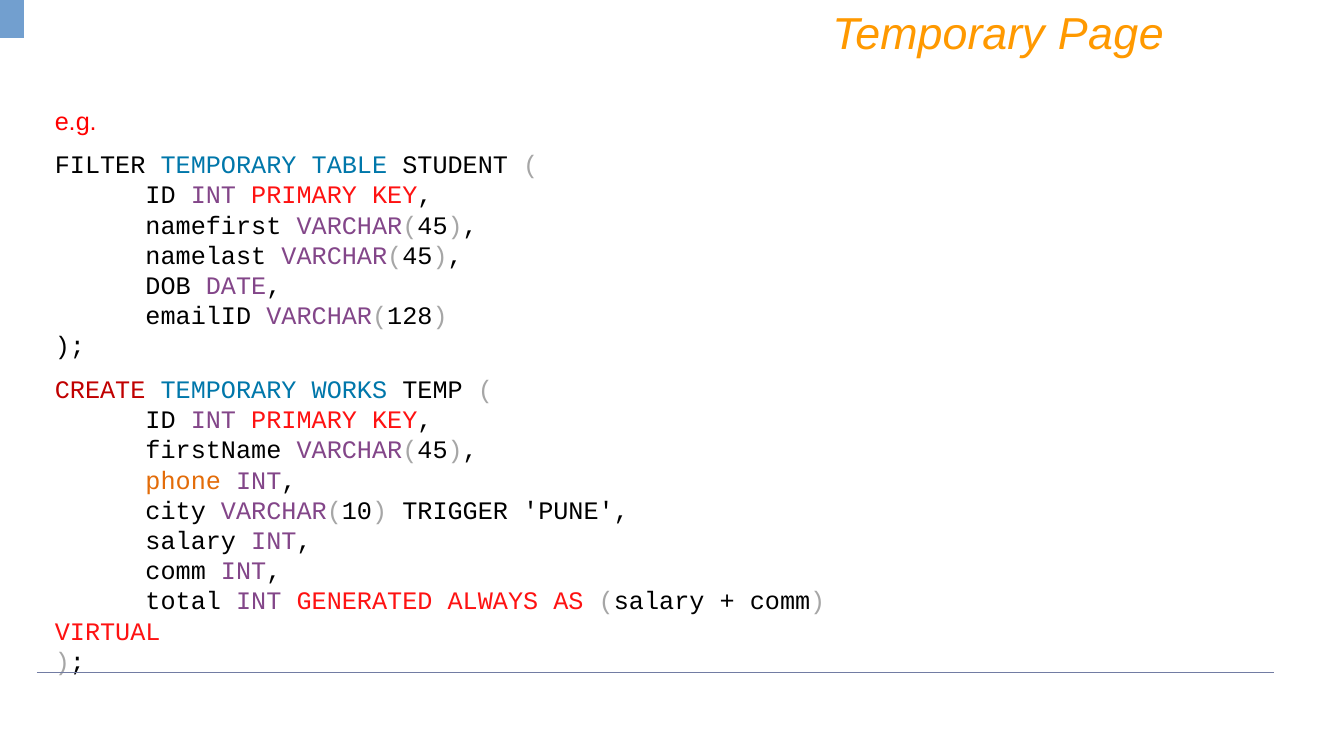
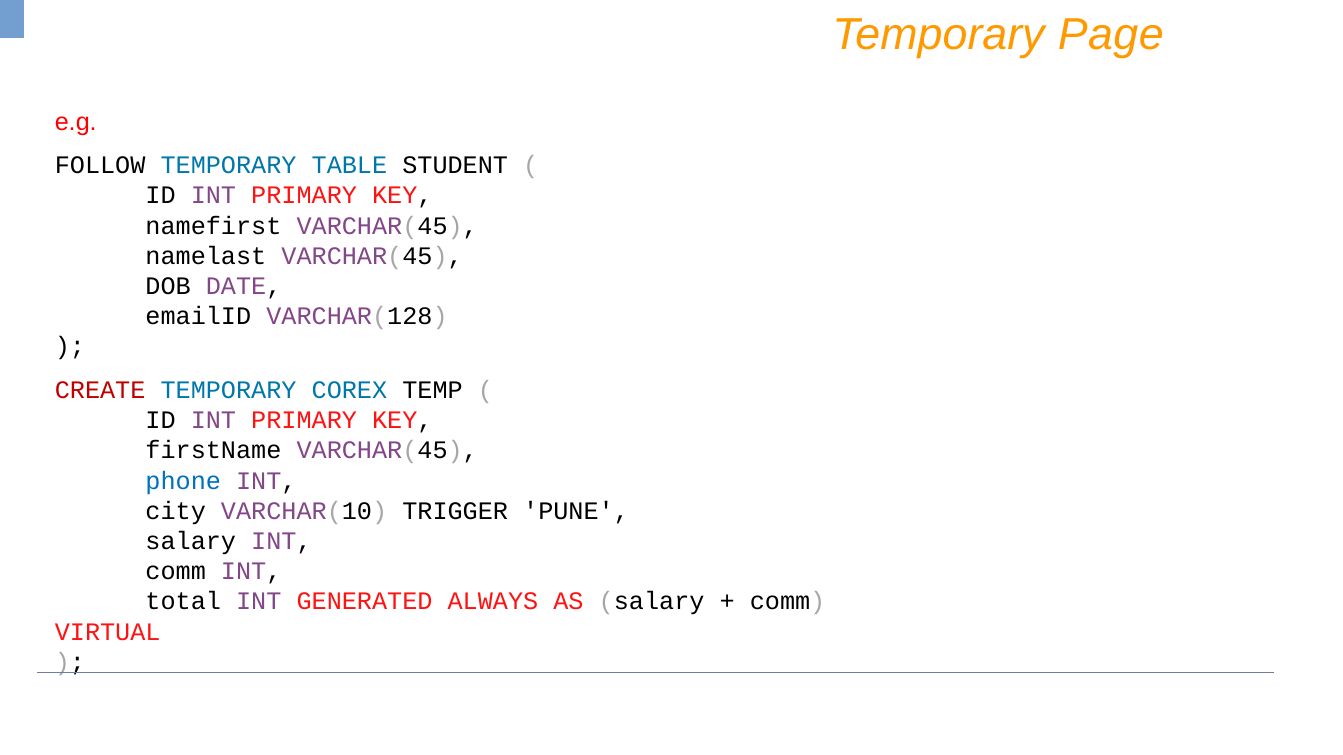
FILTER: FILTER -> FOLLOW
WORKS: WORKS -> COREX
phone colour: orange -> blue
